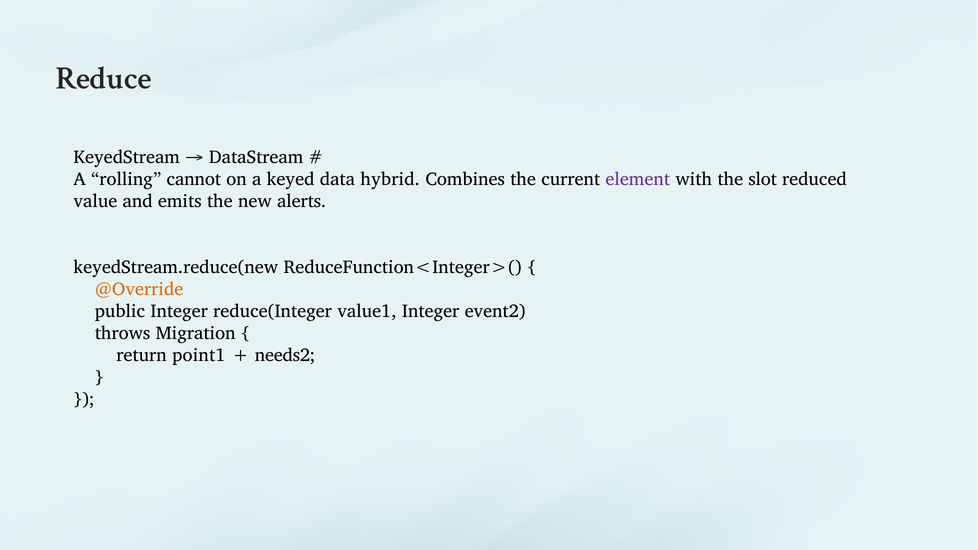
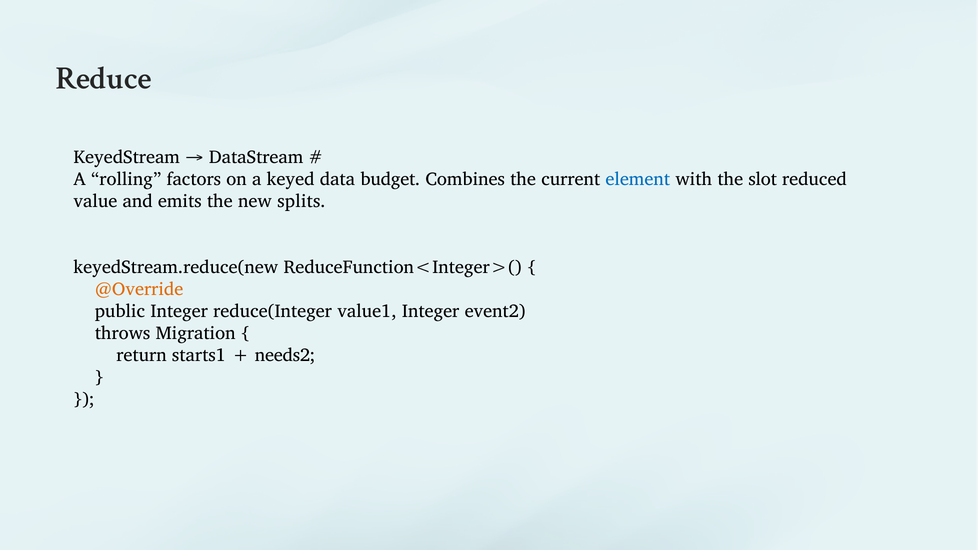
cannot: cannot -> factors
hybrid: hybrid -> budget
element colour: purple -> blue
alerts: alerts -> splits
point1: point1 -> starts1
